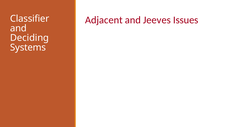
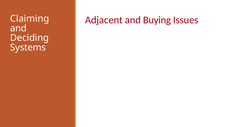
Jeeves: Jeeves -> Buying
Classifier: Classifier -> Claiming
